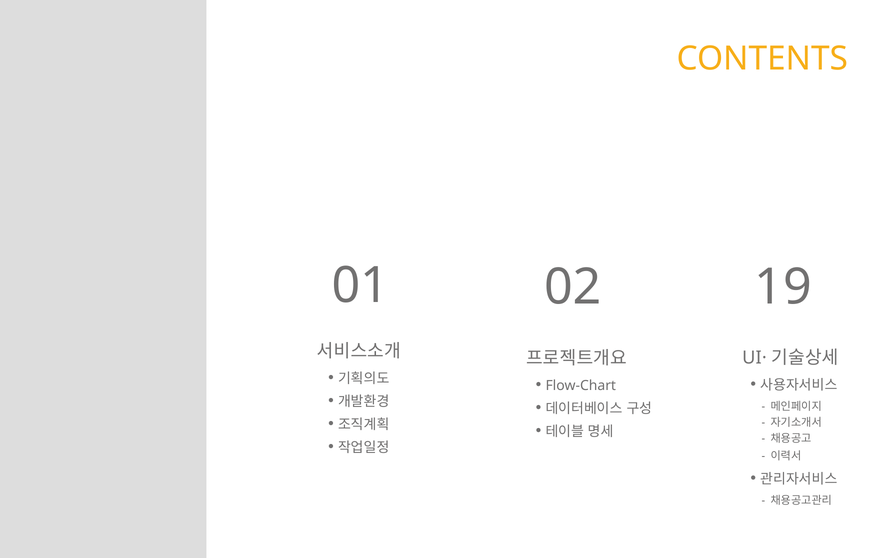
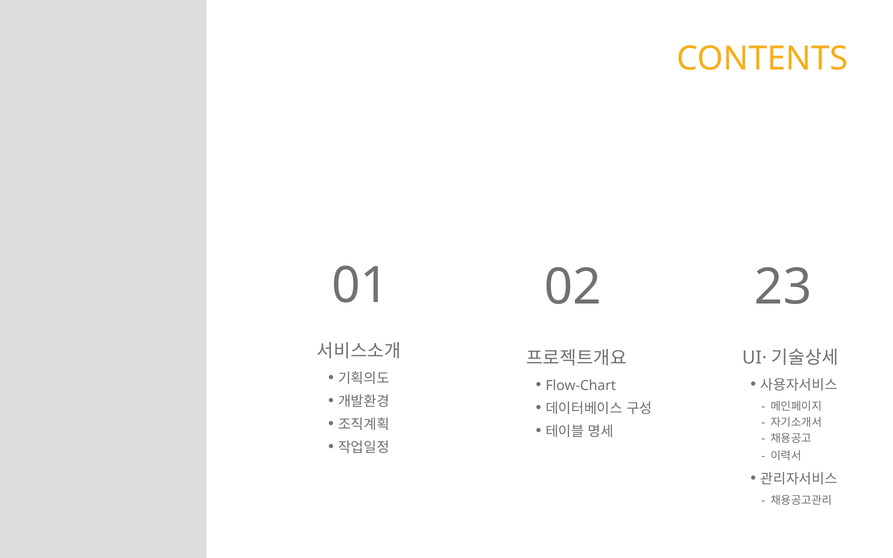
19: 19 -> 23
